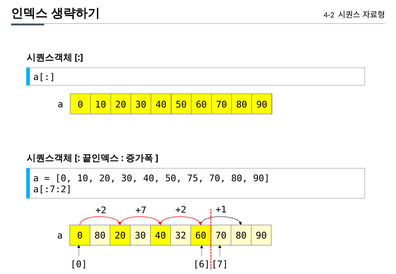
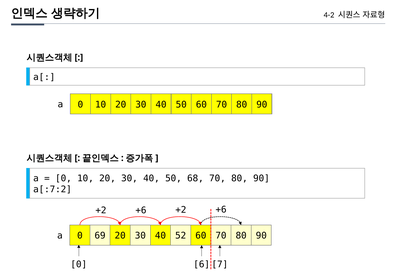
75: 75 -> 68
+7 at (141, 211): +7 -> +6
+2 +1: +1 -> +6
0 80: 80 -> 69
32: 32 -> 52
